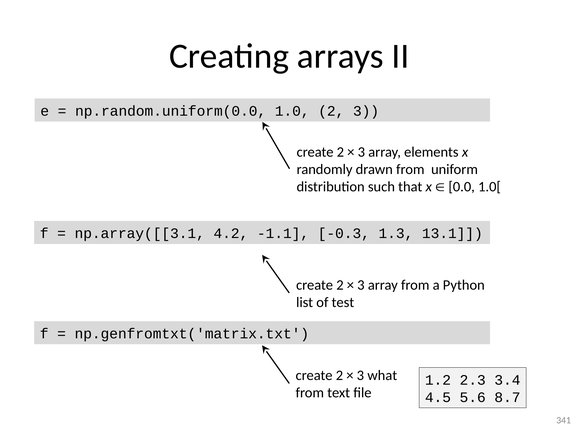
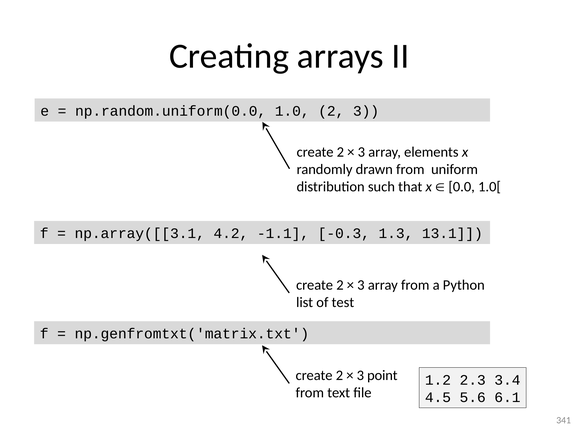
what: what -> point
8.7: 8.7 -> 6.1
